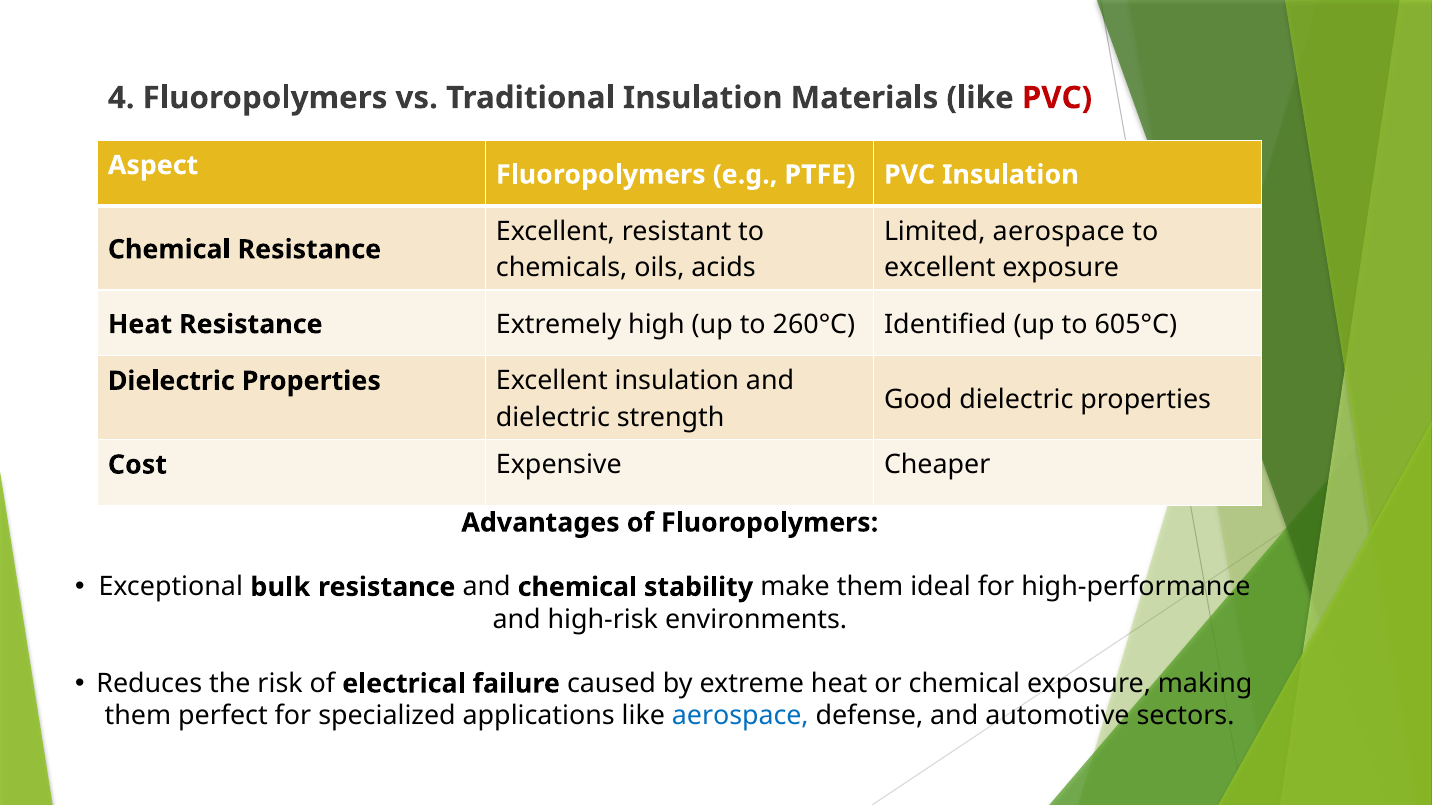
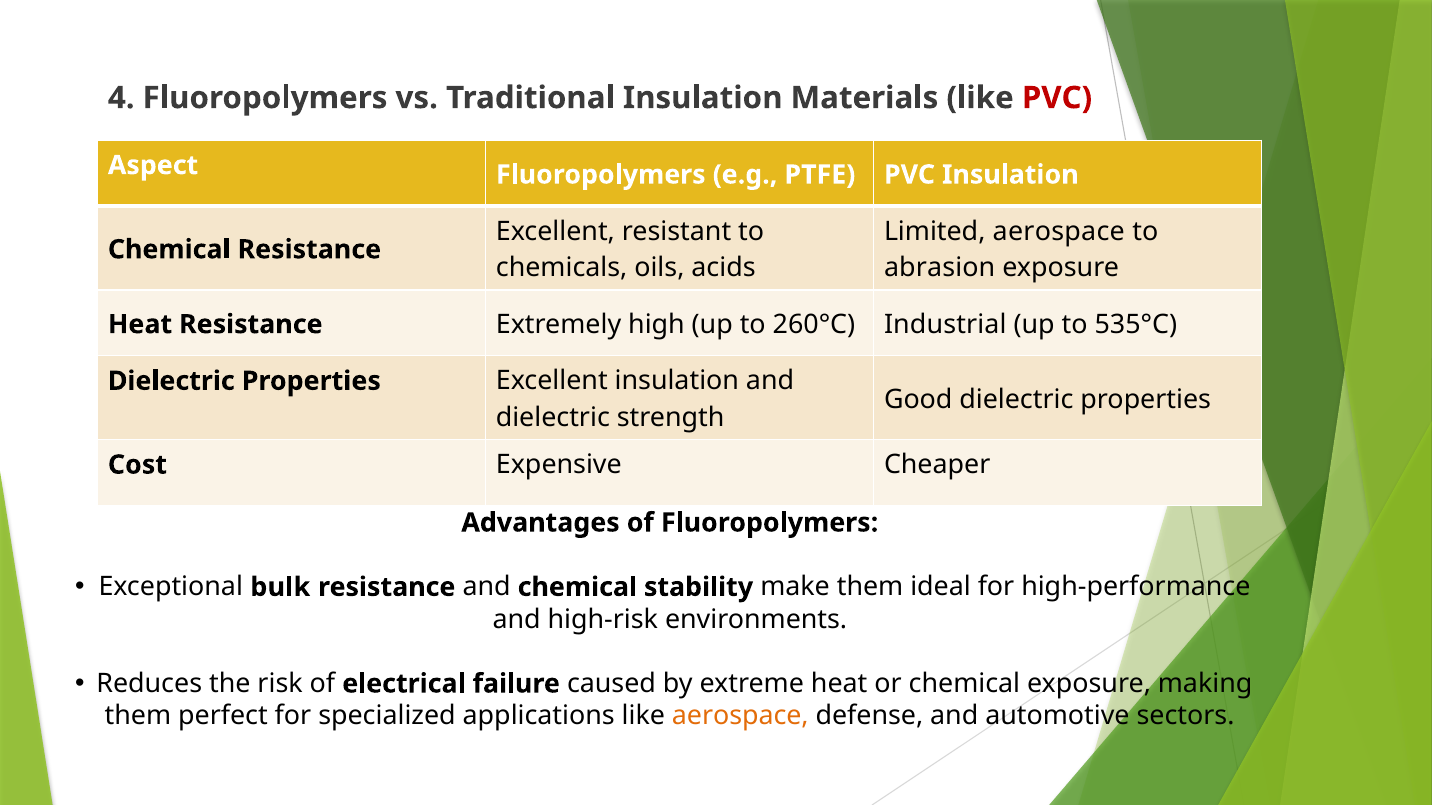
excellent at (940, 268): excellent -> abrasion
Identified: Identified -> Industrial
605°C: 605°C -> 535°C
aerospace at (740, 716) colour: blue -> orange
